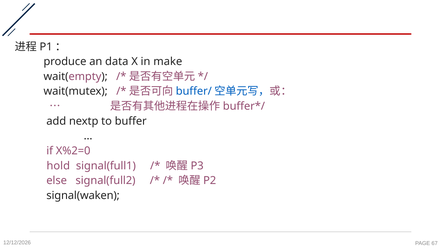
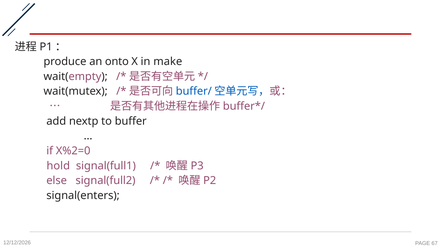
data: data -> onto
signal(waken: signal(waken -> signal(enters
